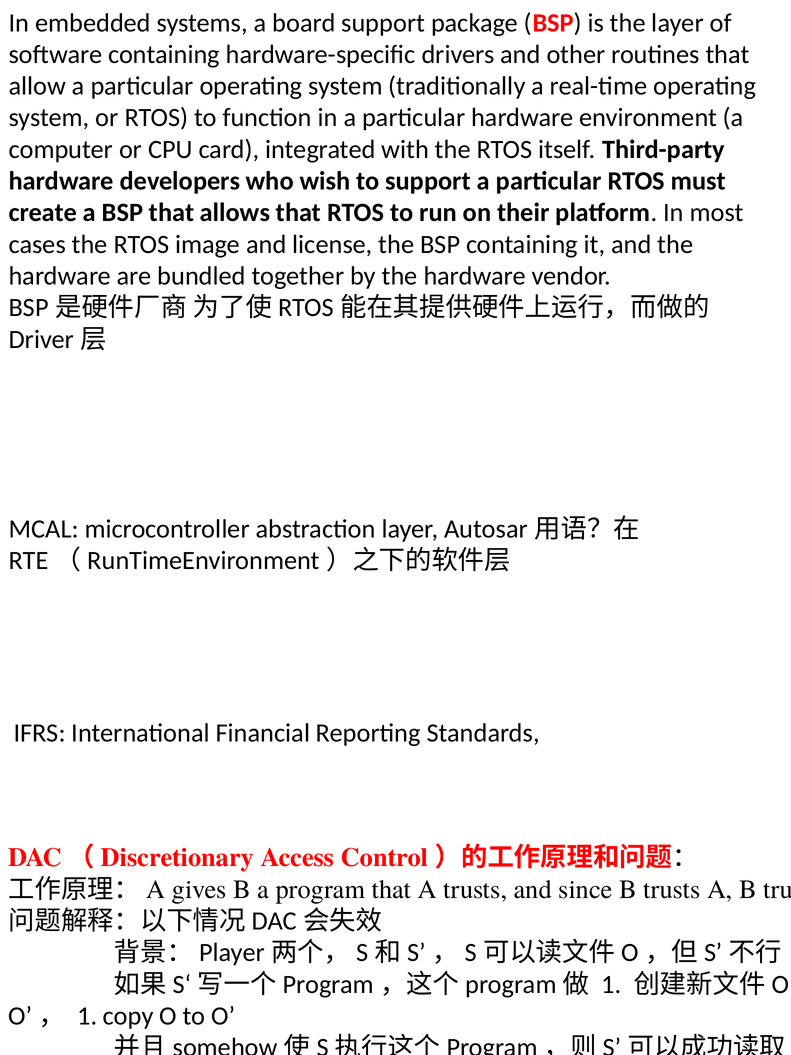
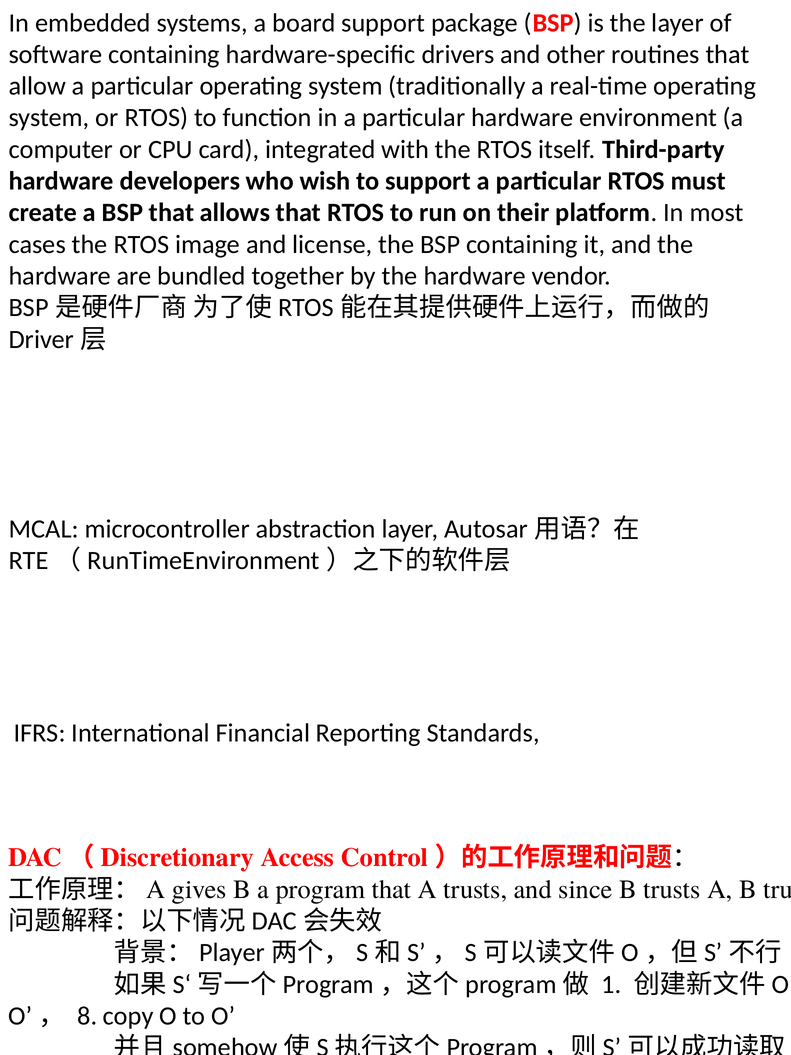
1 at (87, 1016): 1 -> 8
